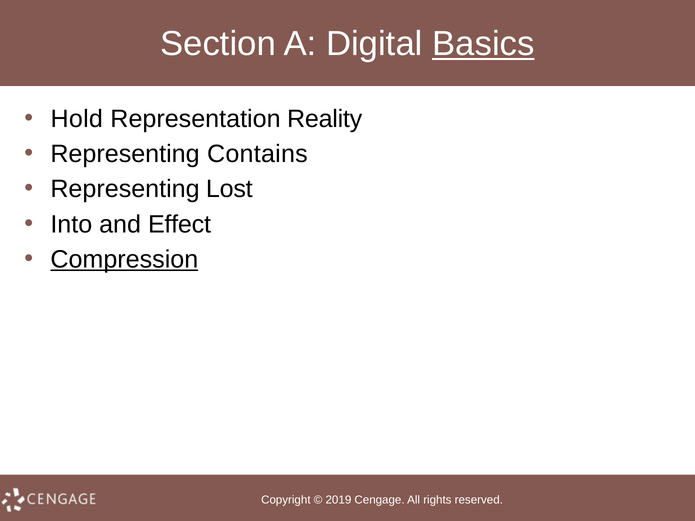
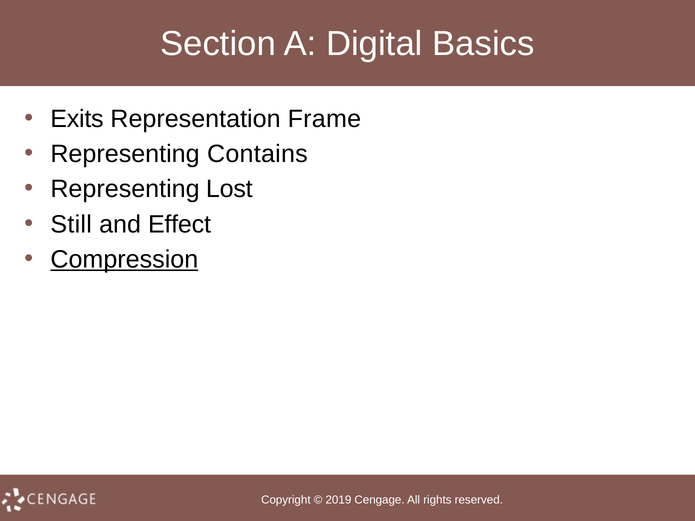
Basics underline: present -> none
Hold: Hold -> Exits
Reality: Reality -> Frame
Into: Into -> Still
